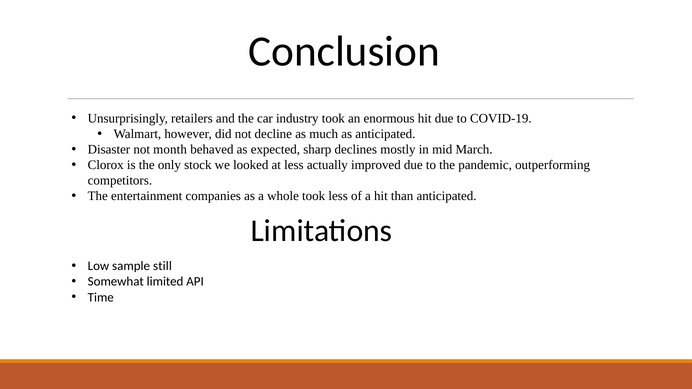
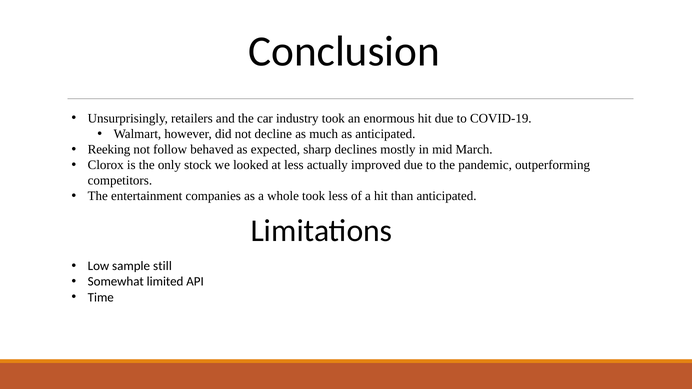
Disaster: Disaster -> Reeking
month: month -> follow
